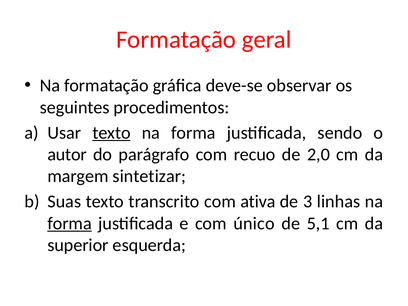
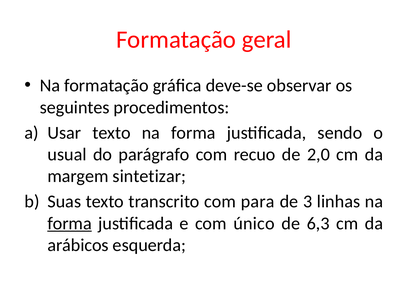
texto at (112, 133) underline: present -> none
autor: autor -> usual
ativa: ativa -> para
5,1: 5,1 -> 6,3
superior: superior -> arábicos
